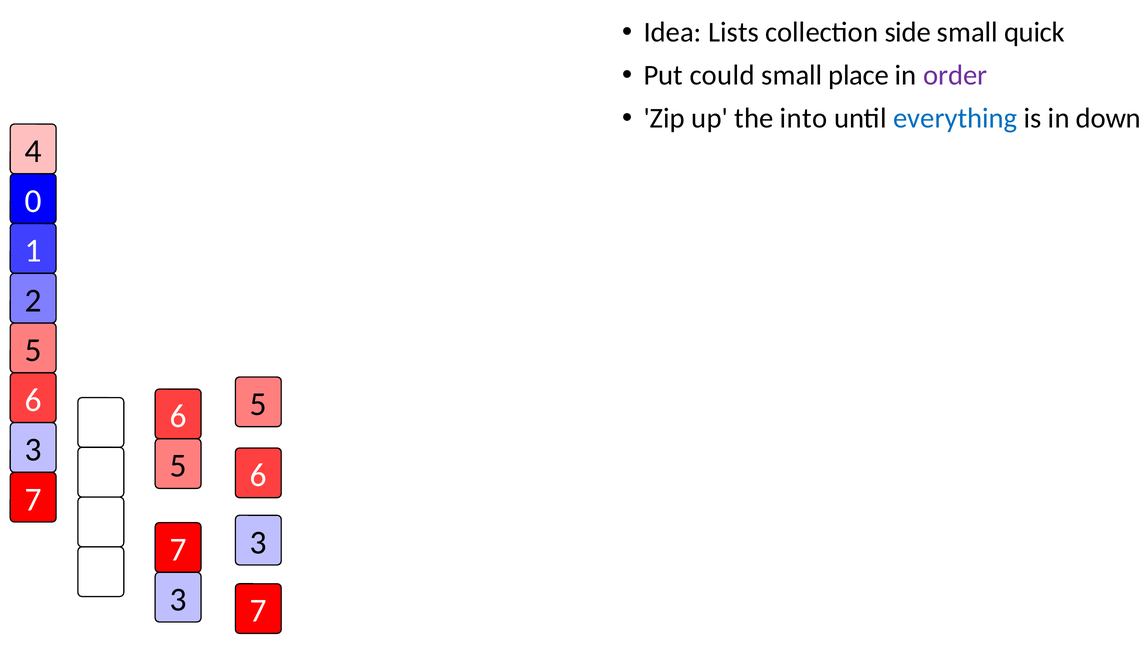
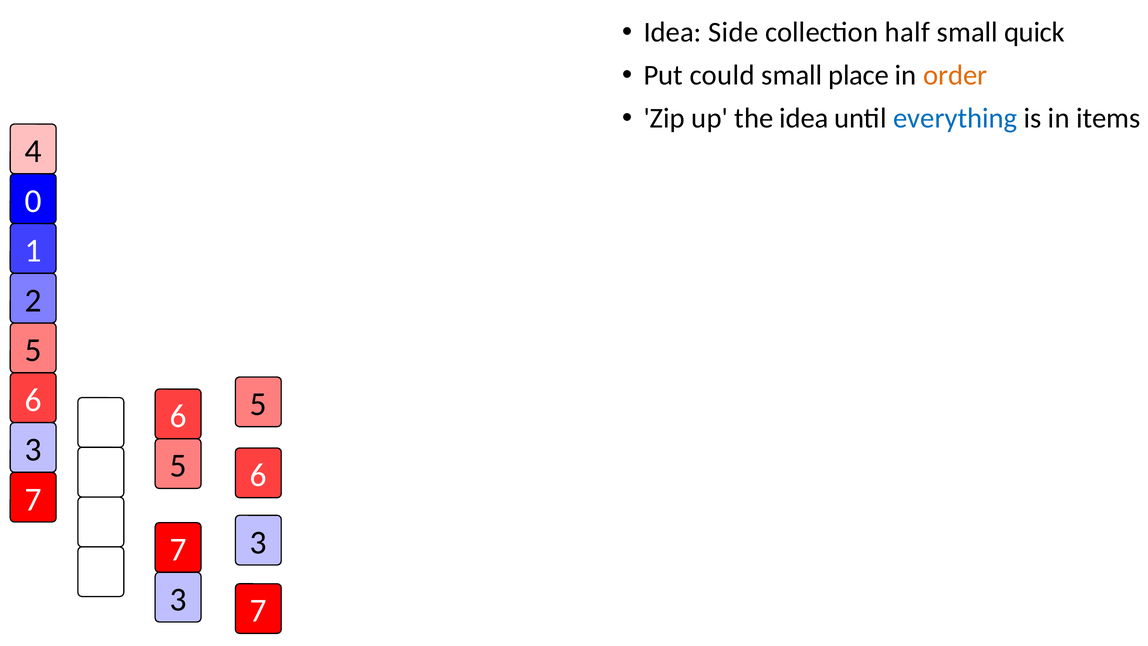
Lists: Lists -> Side
side: side -> half
order colour: purple -> orange
the into: into -> idea
down: down -> items
